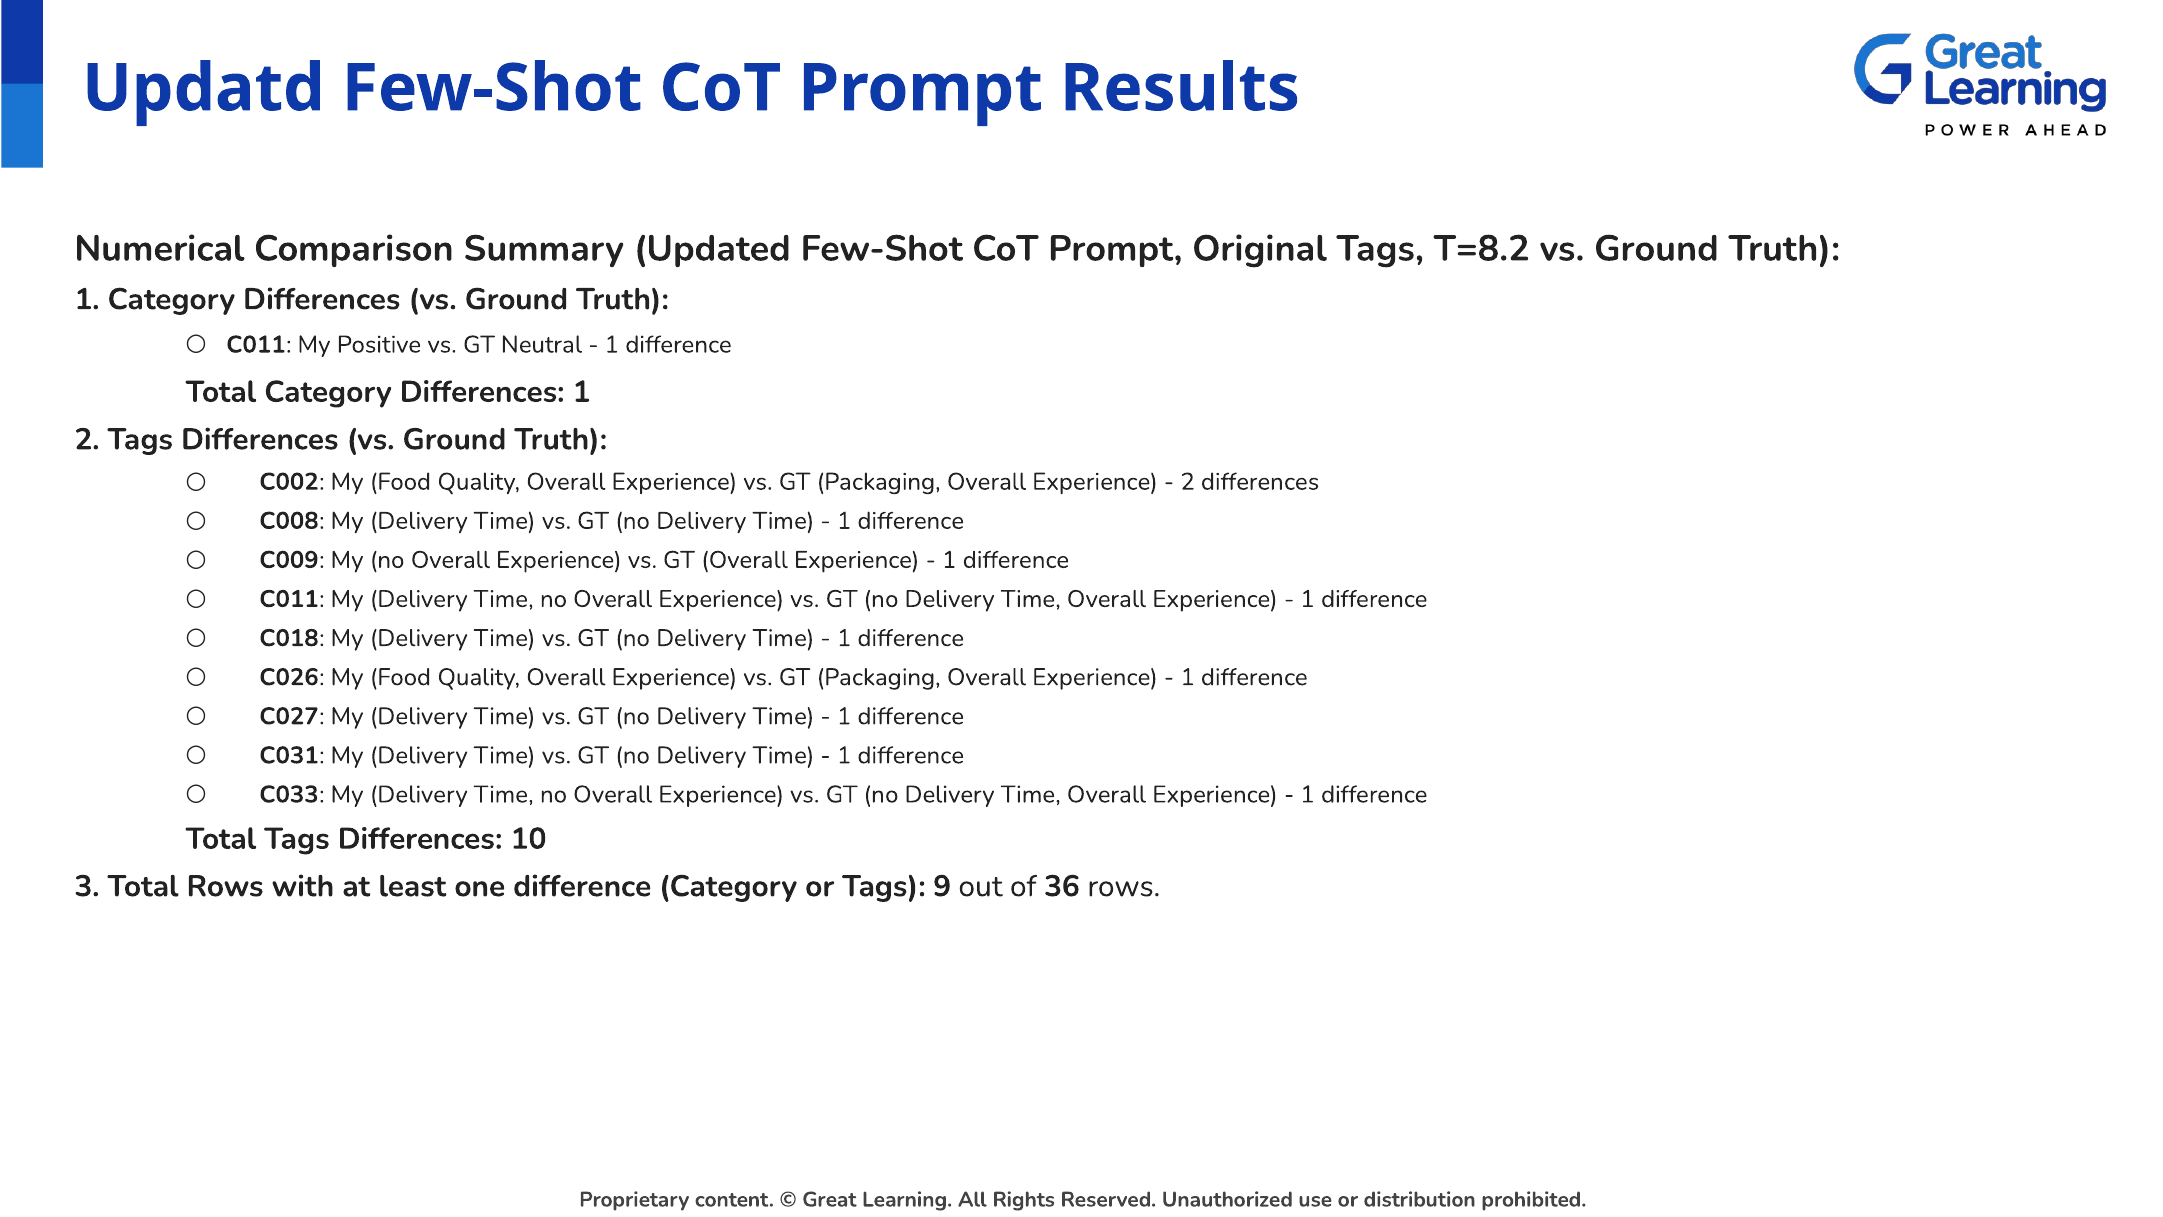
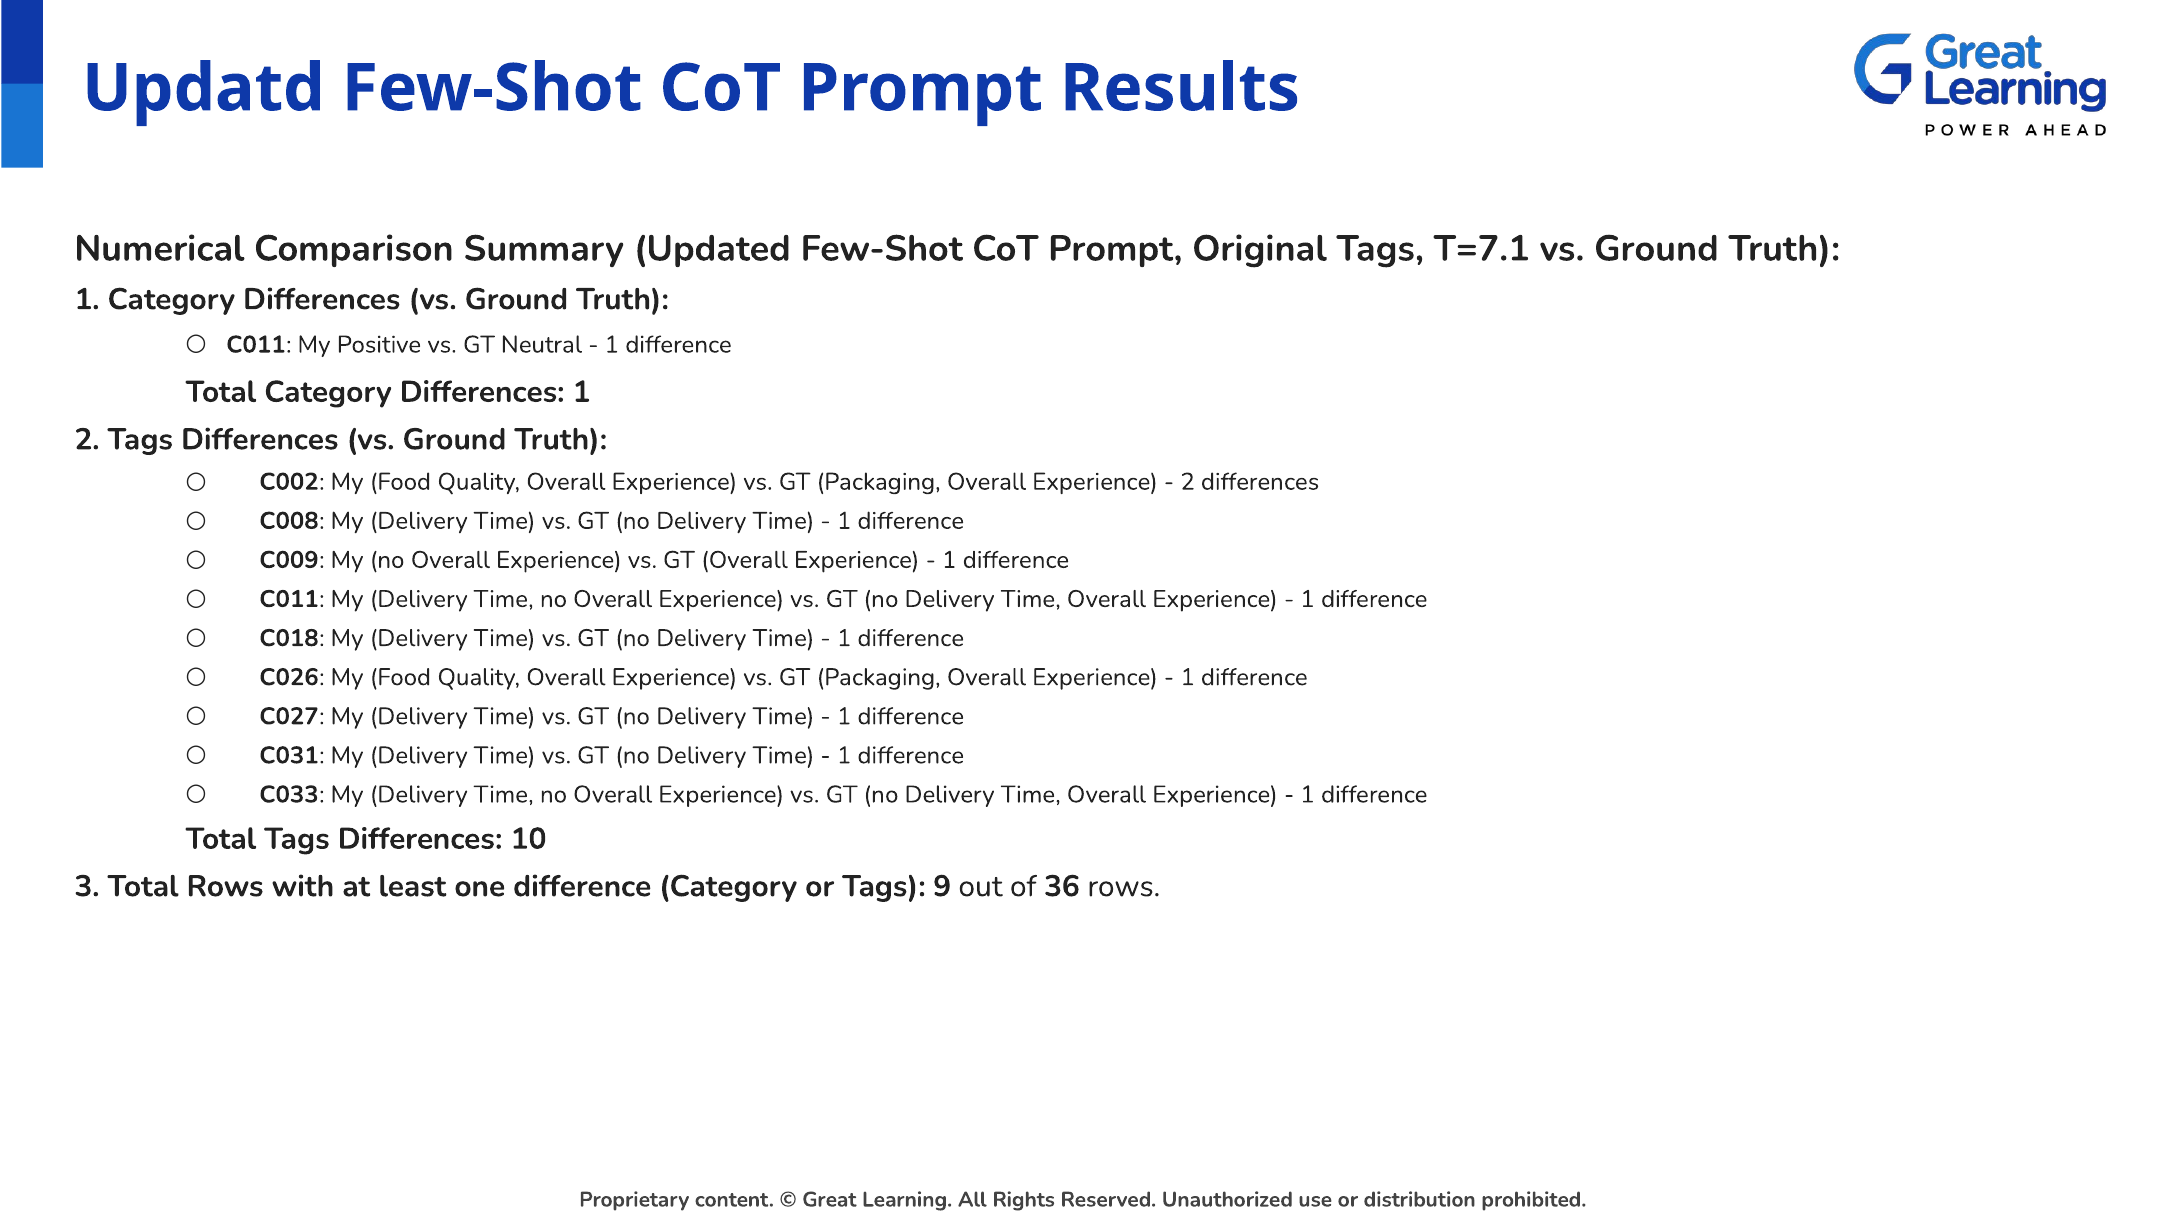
T=8.2: T=8.2 -> T=7.1
